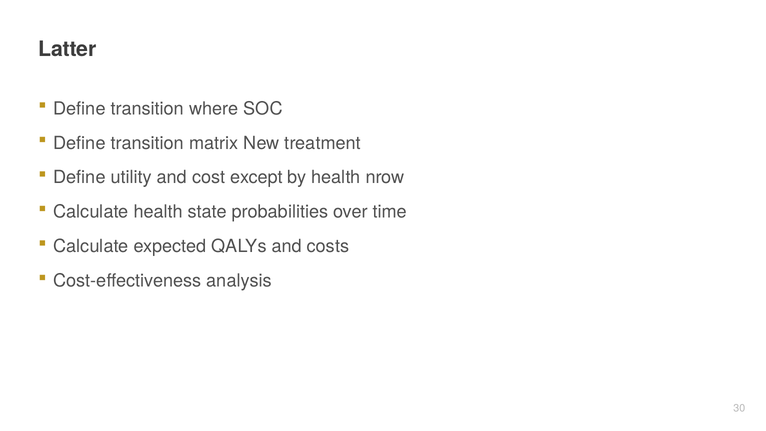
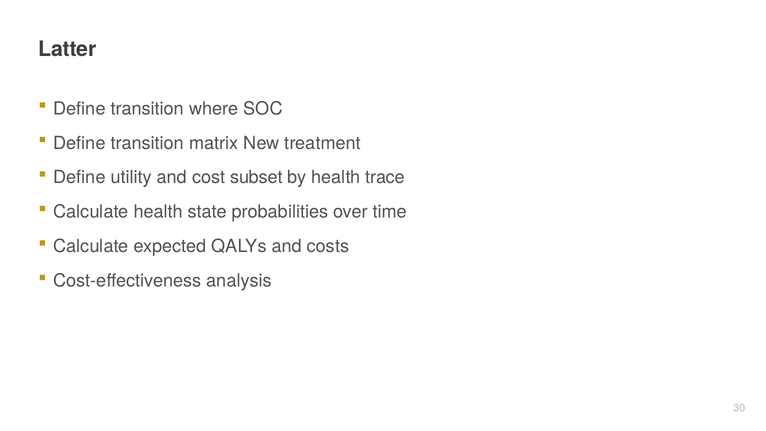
except: except -> subset
nrow: nrow -> trace
